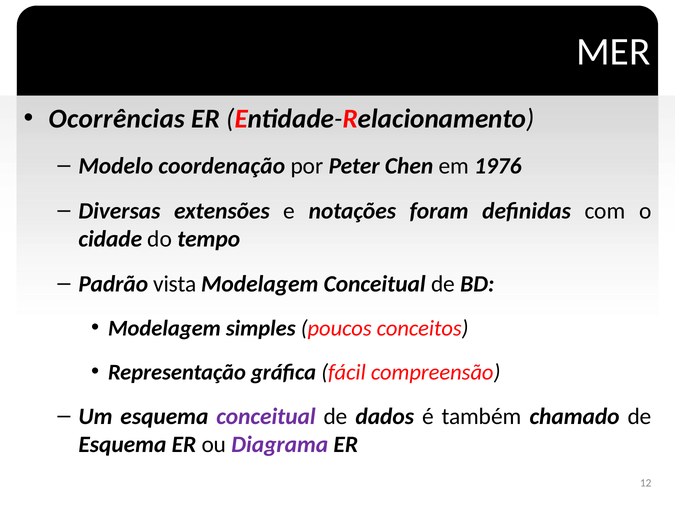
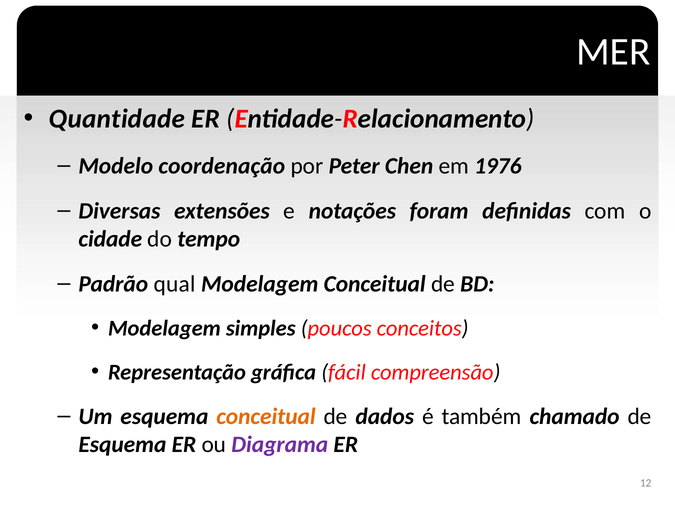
Ocorrências: Ocorrências -> Quantidade
vista: vista -> qual
conceitual at (266, 417) colour: purple -> orange
